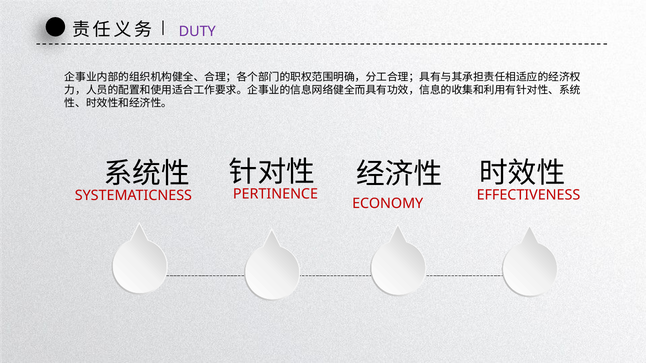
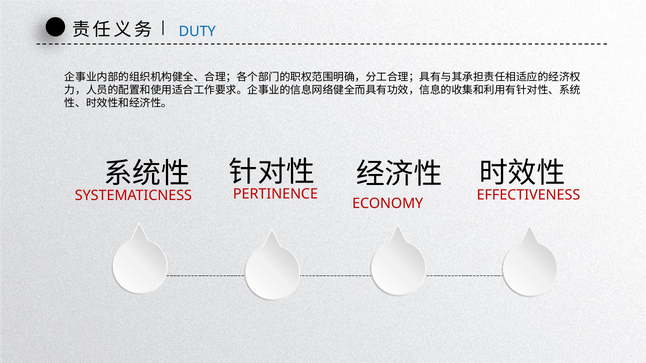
DUTY colour: purple -> blue
